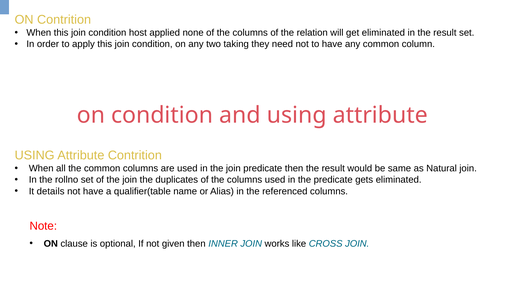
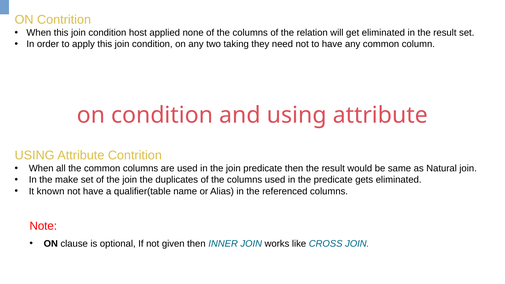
rollno: rollno -> make
details: details -> known
